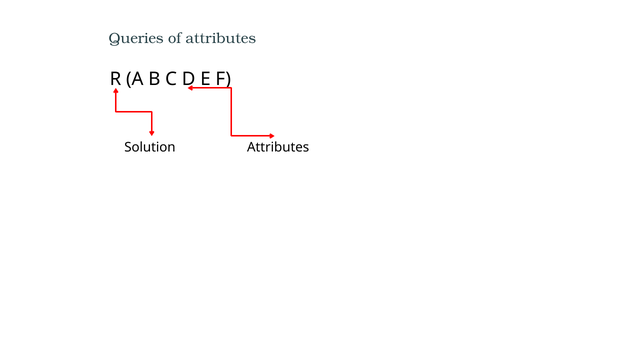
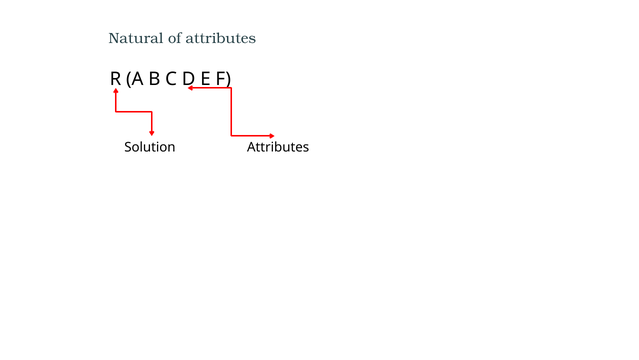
Queries: Queries -> Natural
